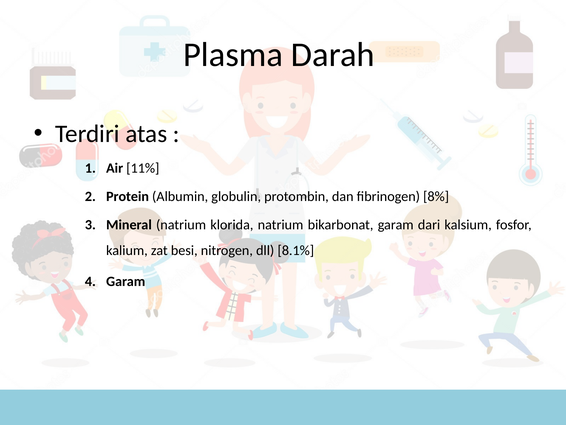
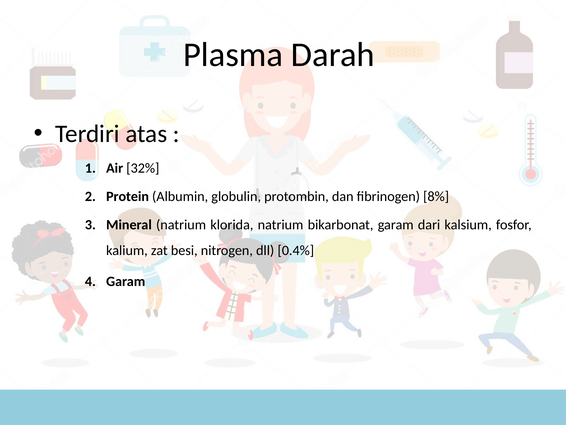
11%: 11% -> 32%
8.1%: 8.1% -> 0.4%
